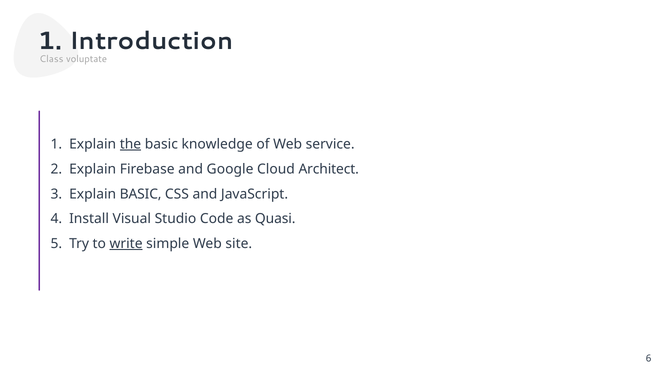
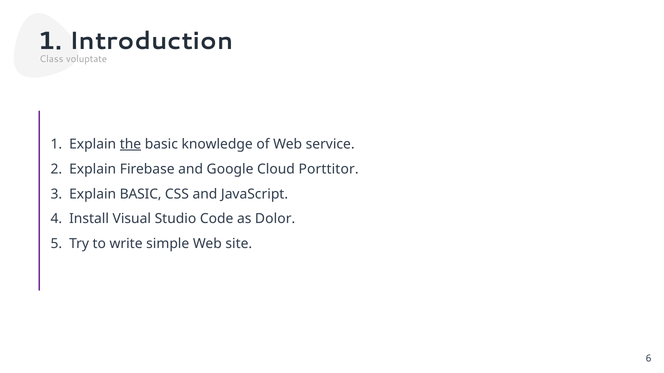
Architect: Architect -> Porttitor
Quasi: Quasi -> Dolor
write underline: present -> none
